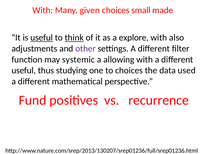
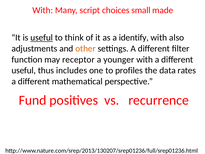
given: given -> script
think underline: present -> none
explore: explore -> identify
other colour: purple -> orange
systemic: systemic -> receptor
allowing: allowing -> younger
studying: studying -> includes
to choices: choices -> profiles
used: used -> rates
